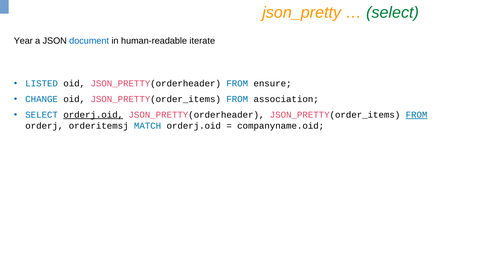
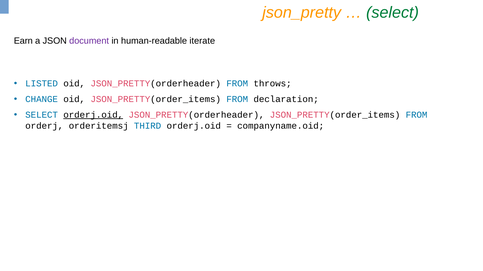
Year: Year -> Earn
document colour: blue -> purple
ensure: ensure -> throws
association: association -> declaration
FROM at (417, 115) underline: present -> none
MATCH: MATCH -> THIRD
